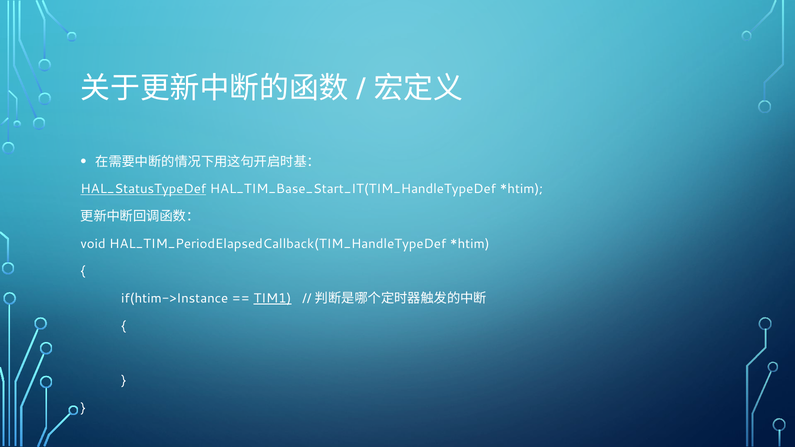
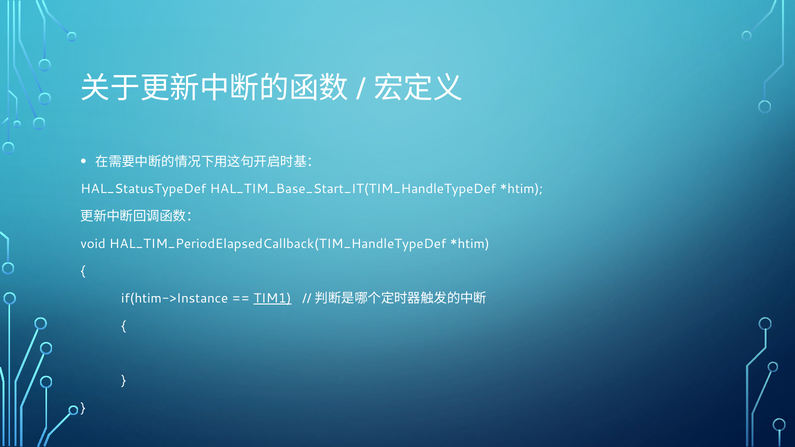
HAL_StatusTypeDef underline: present -> none
